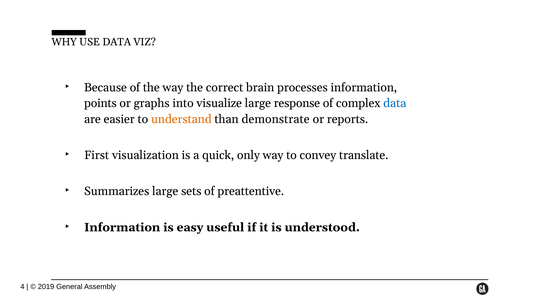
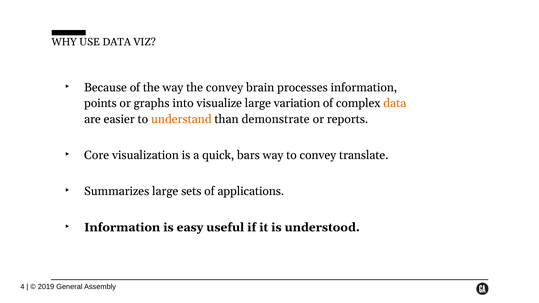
the correct: correct -> convey
response: response -> variation
data at (395, 103) colour: blue -> orange
First: First -> Core
only: only -> bars
preattentive: preattentive -> applications
